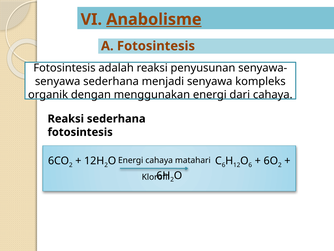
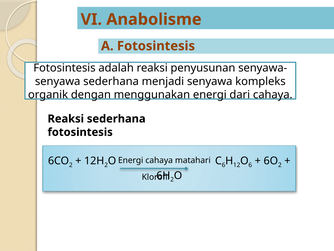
Anabolisme underline: present -> none
